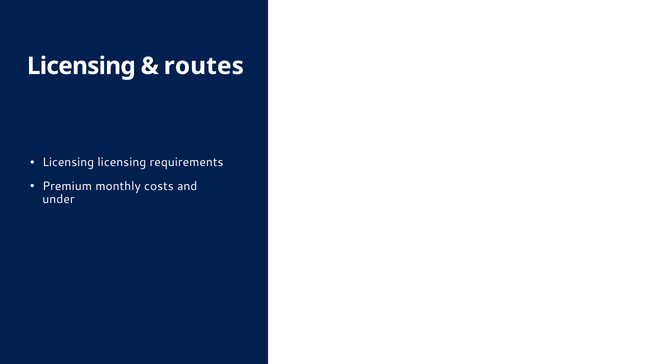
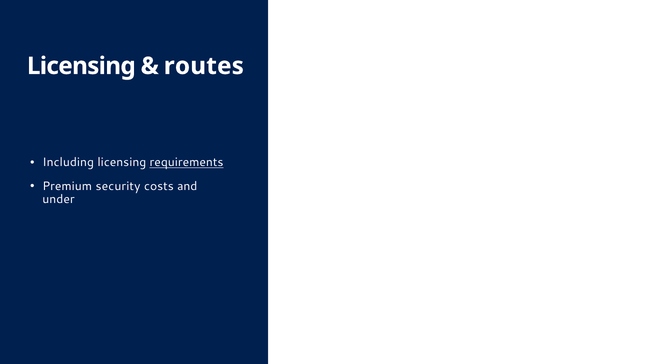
Licensing at (68, 162): Licensing -> Including
requirements underline: none -> present
monthly: monthly -> security
